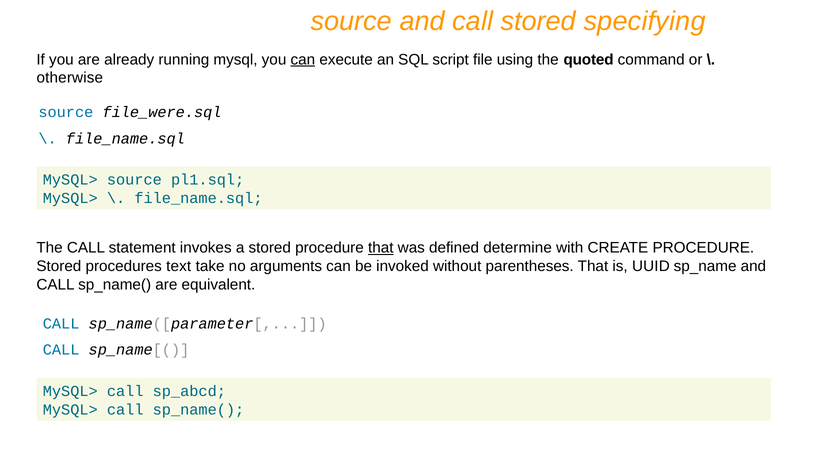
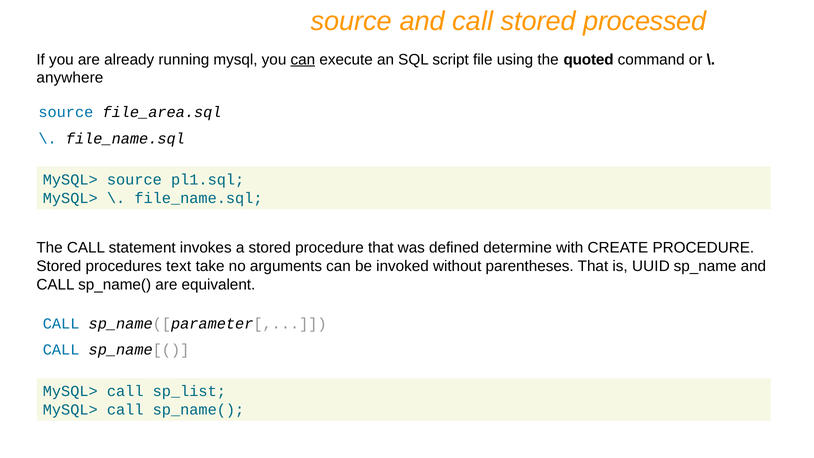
specifying: specifying -> processed
otherwise: otherwise -> anywhere
file_were.sql: file_were.sql -> file_area.sql
that at (381, 248) underline: present -> none
sp_abcd: sp_abcd -> sp_list
